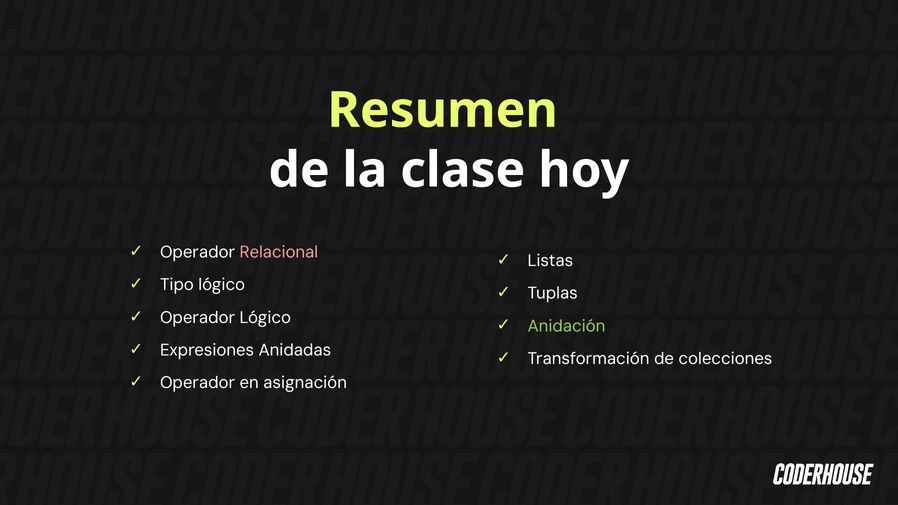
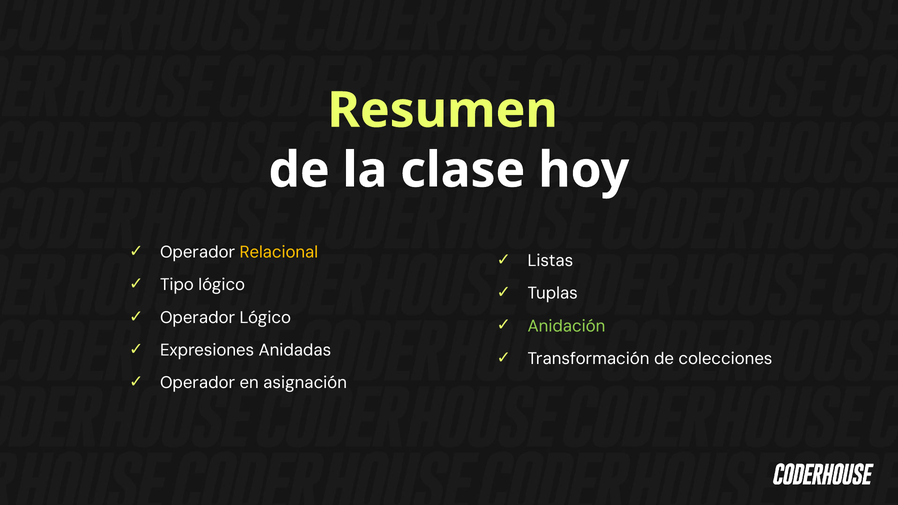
Relacional colour: pink -> yellow
